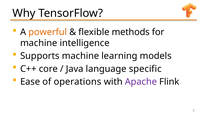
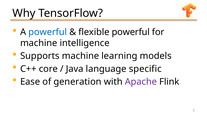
powerful at (48, 32) colour: orange -> blue
flexible methods: methods -> powerful
operations: operations -> generation
